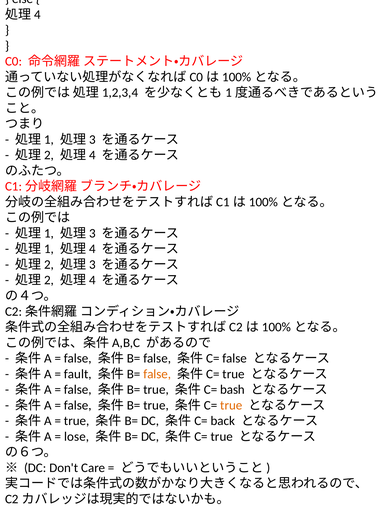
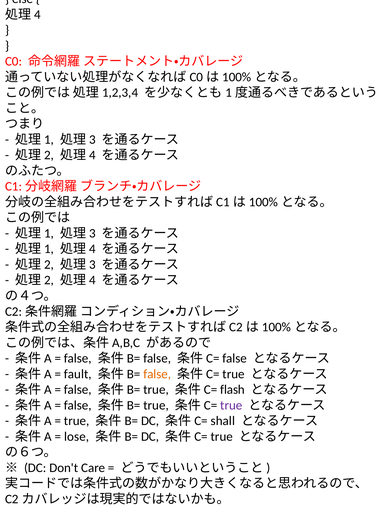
bash: bash -> flash
true at (231, 404) colour: orange -> purple
back: back -> shall
